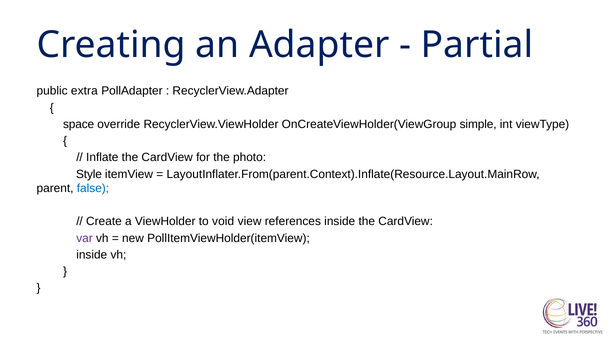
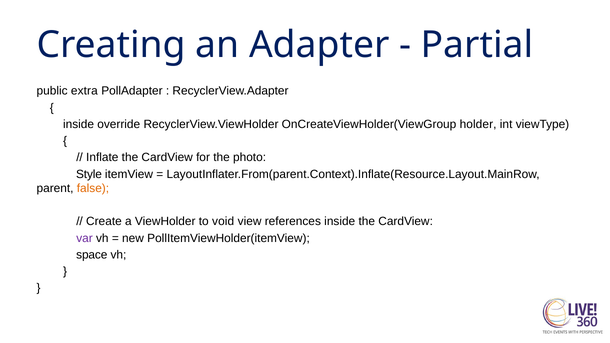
space at (79, 124): space -> inside
simple: simple -> holder
false colour: blue -> orange
inside at (92, 255): inside -> space
